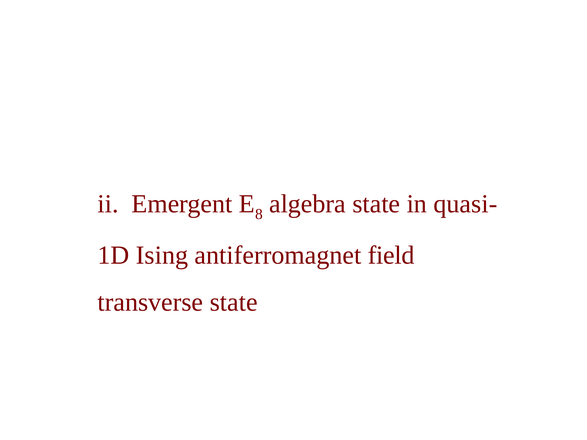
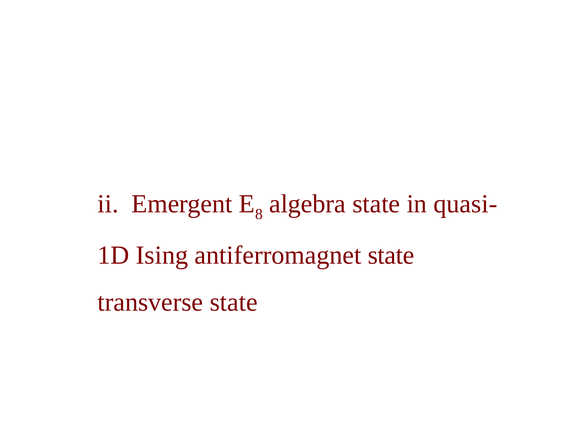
antiferromagnet field: field -> state
